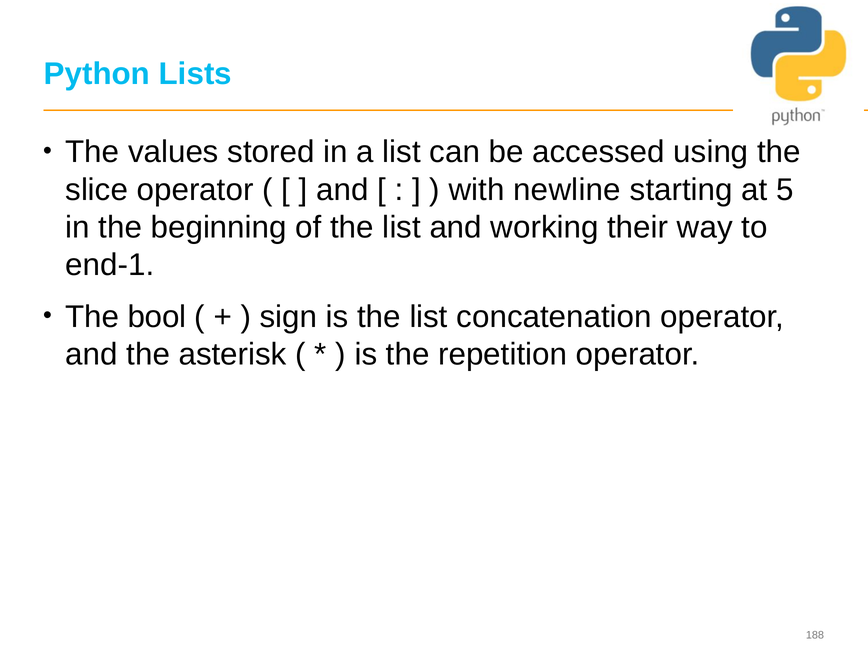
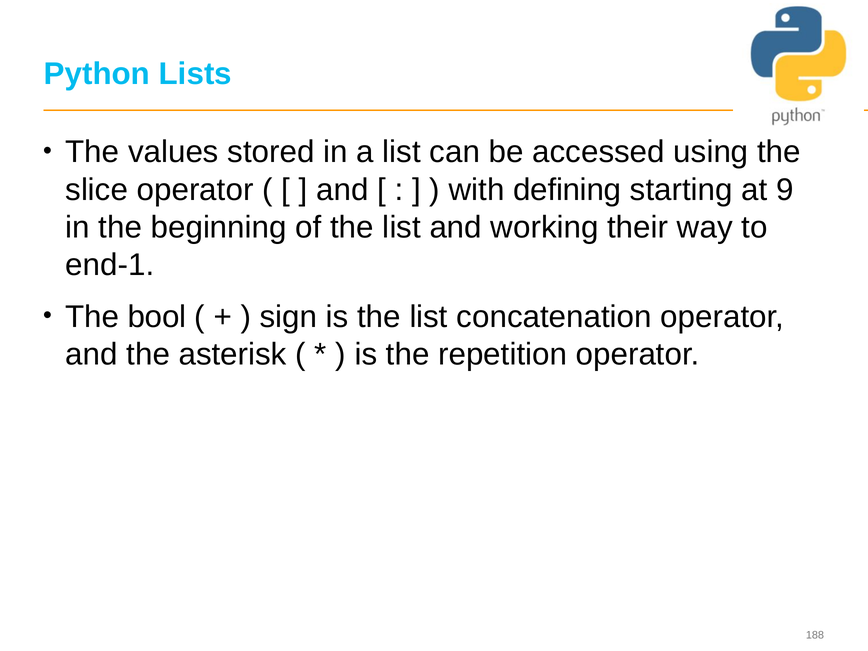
newline: newline -> defining
5: 5 -> 9
